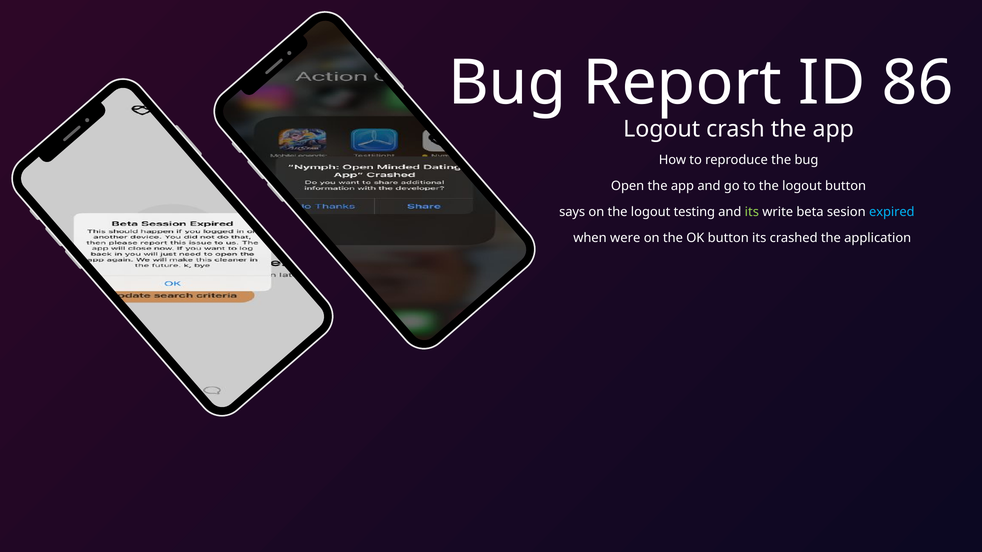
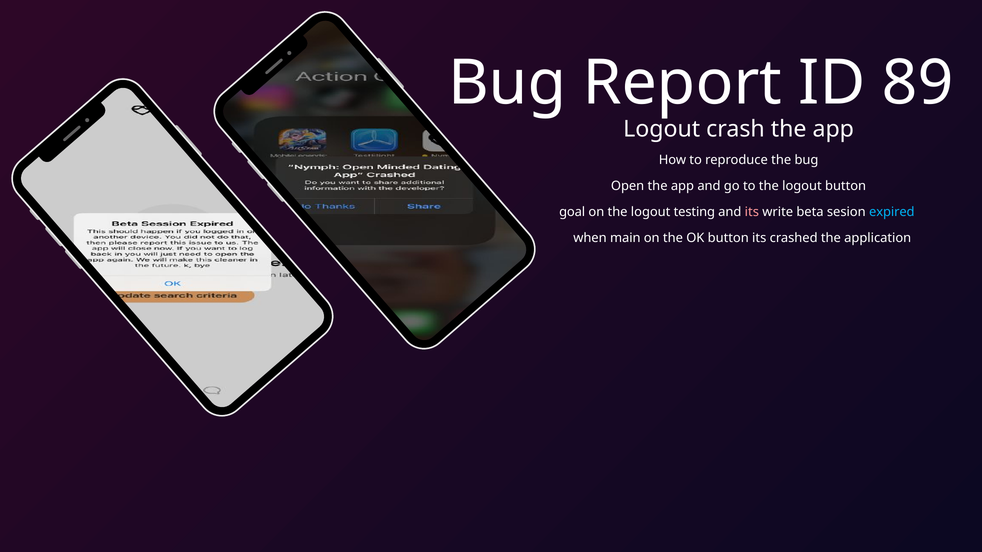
86: 86 -> 89
says: says -> goal
its at (752, 212) colour: light green -> pink
were: were -> main
